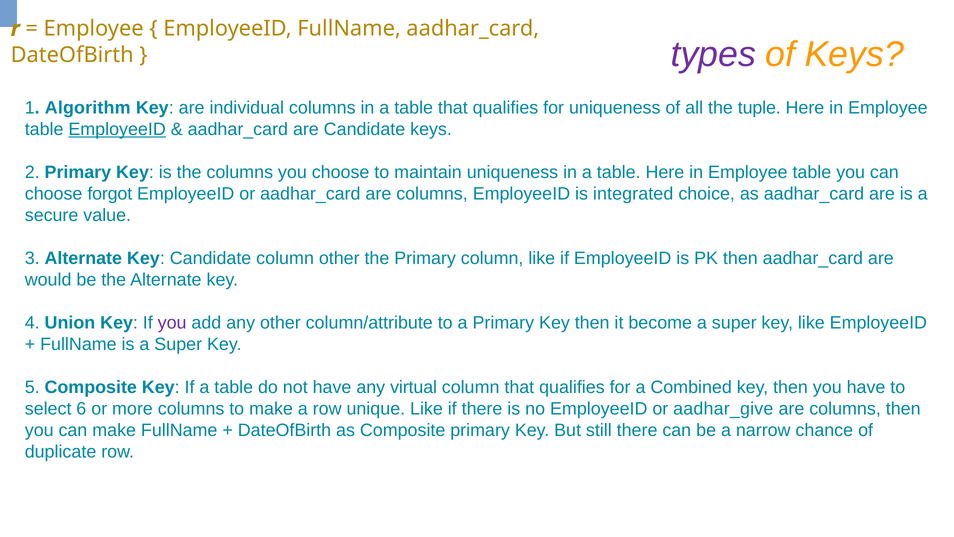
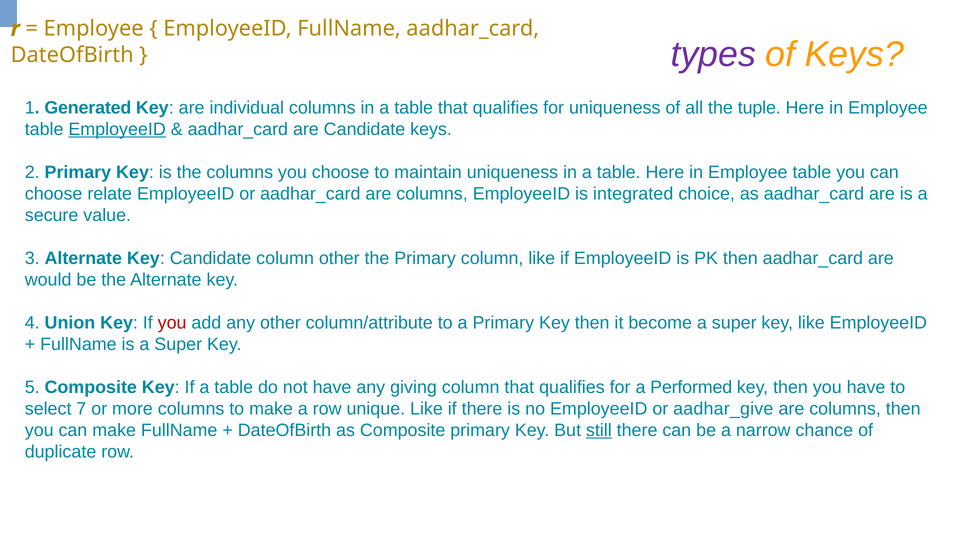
Algorithm: Algorithm -> Generated
forgot: forgot -> relate
you at (172, 322) colour: purple -> red
virtual: virtual -> giving
Combined: Combined -> Performed
6: 6 -> 7
still underline: none -> present
